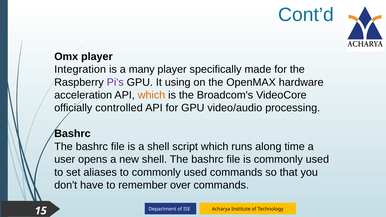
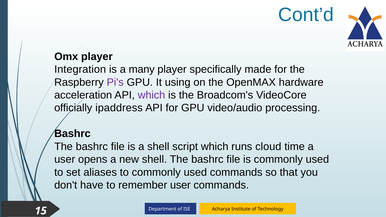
which at (151, 95) colour: orange -> purple
controlled: controlled -> ipaddress
along: along -> cloud
remember over: over -> user
